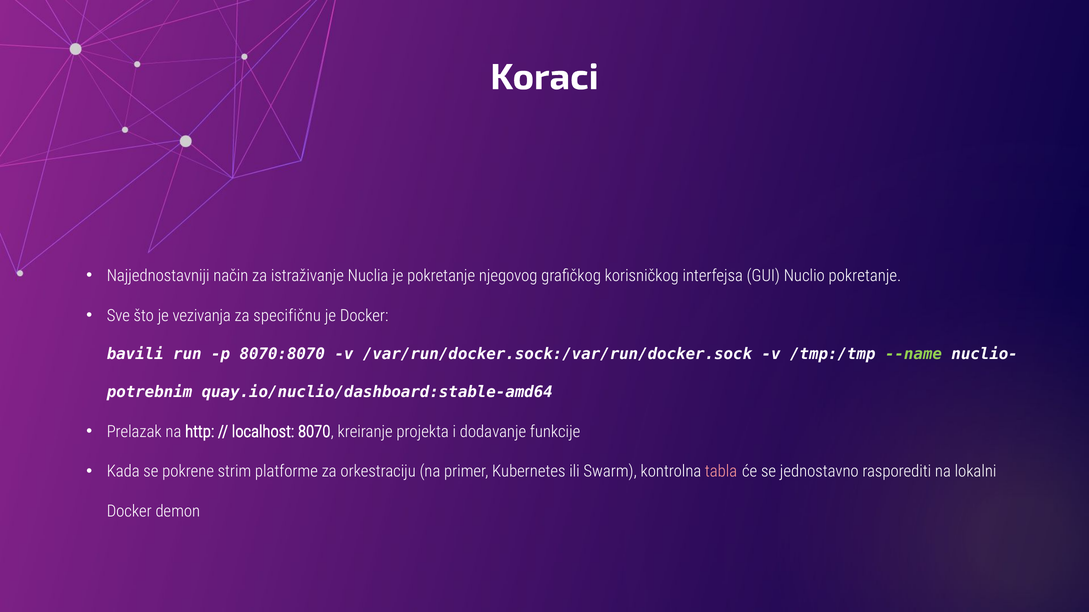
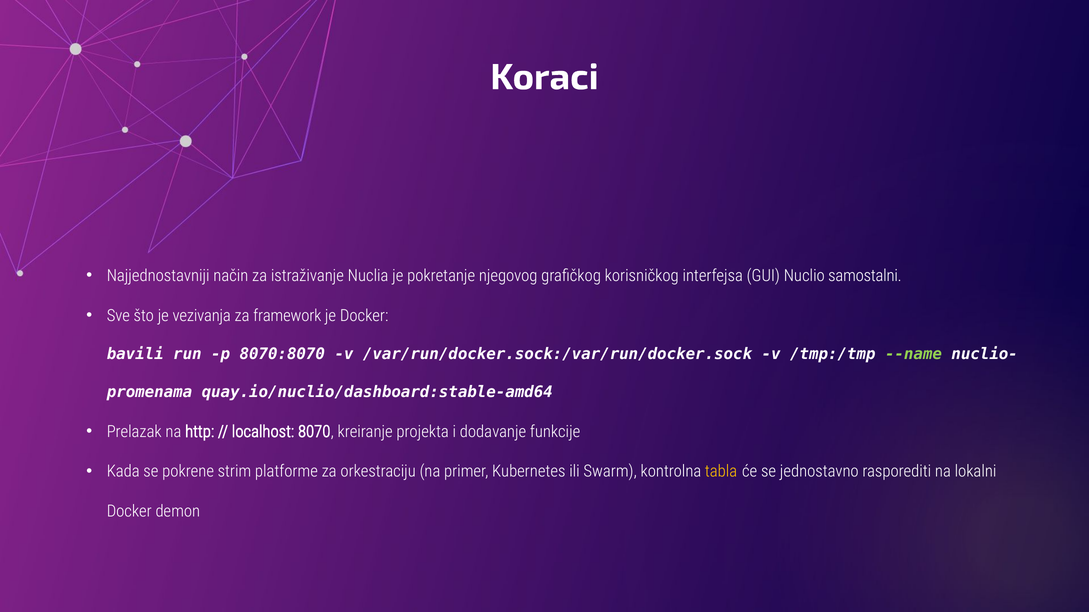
Nuclio pokretanje: pokretanje -> samostalni
specifičnu: specifičnu -> framework
potrebnim: potrebnim -> promenama
tabla colour: pink -> yellow
